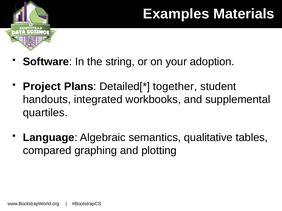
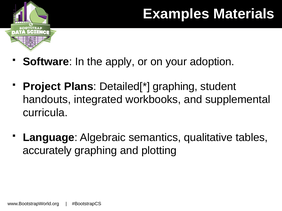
string: string -> apply
together at (175, 87): together -> graphing
quartiles: quartiles -> curricula
compared: compared -> accurately
